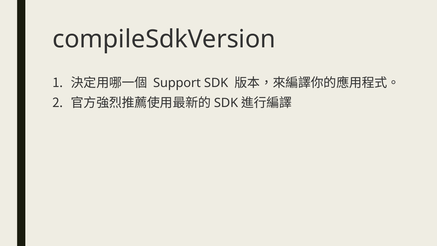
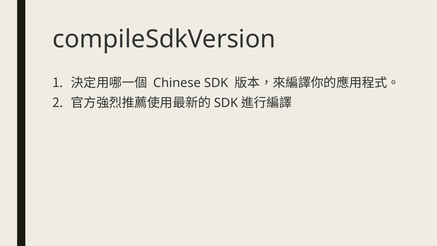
Support: Support -> Chinese
